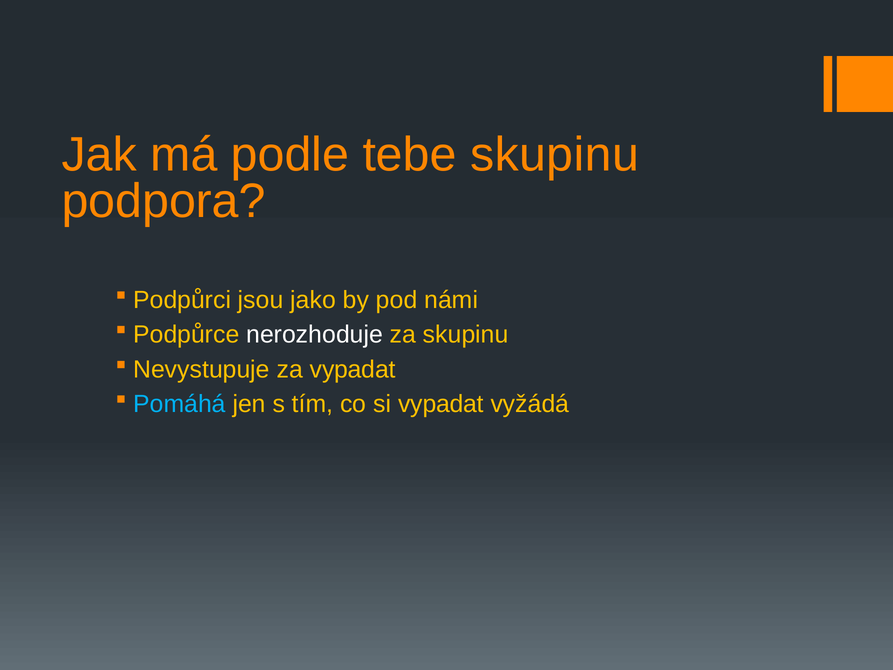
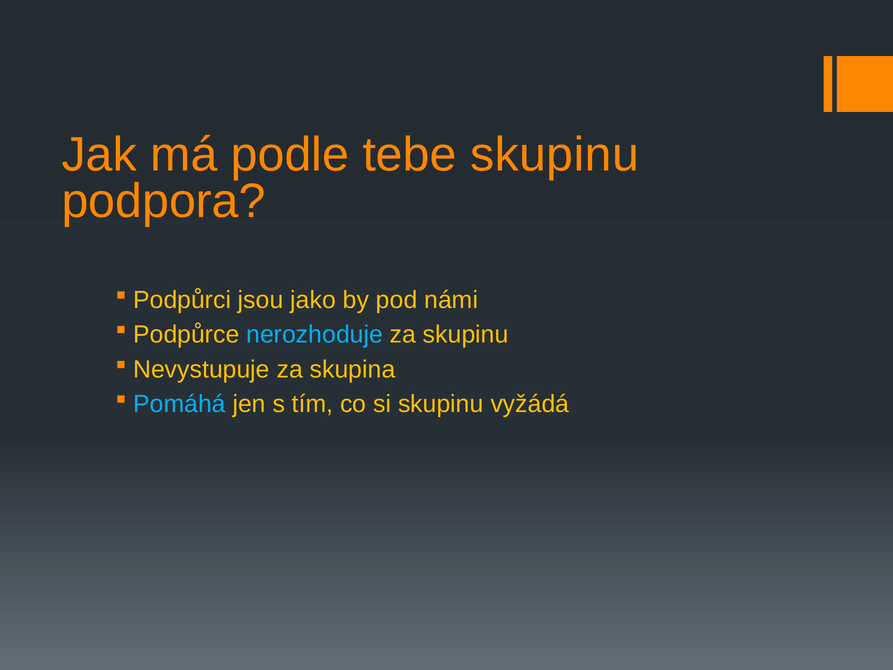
nerozhoduje colour: white -> light blue
za vypadat: vypadat -> skupina
si vypadat: vypadat -> skupinu
